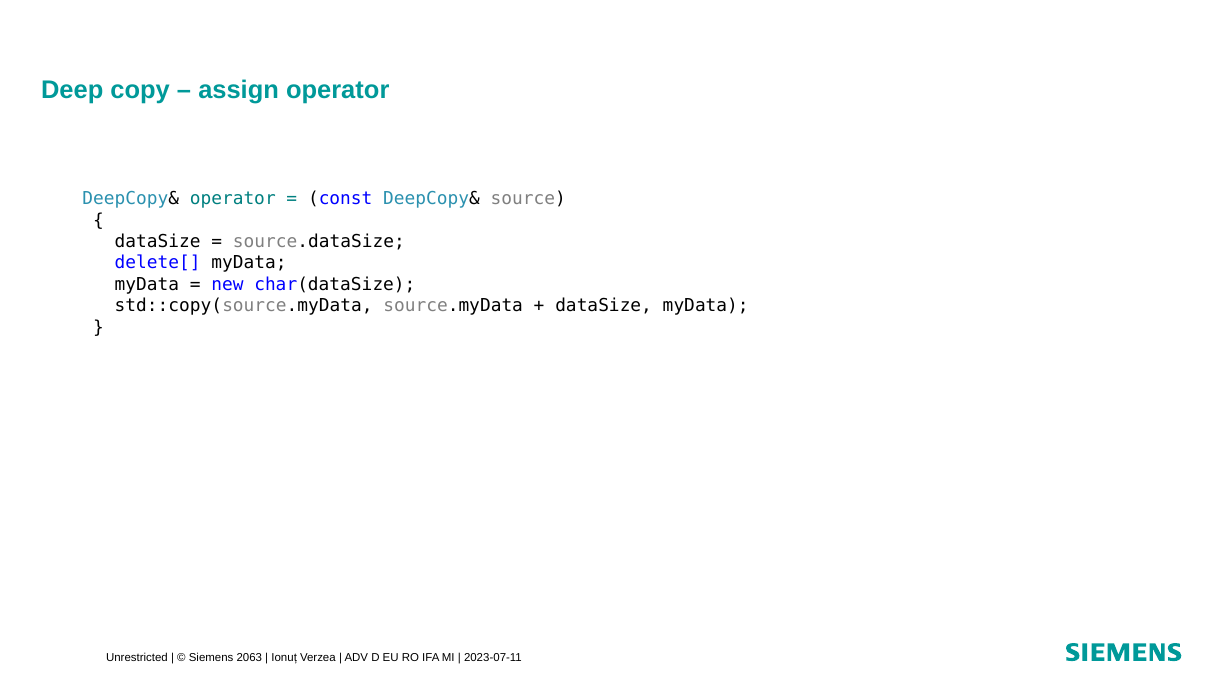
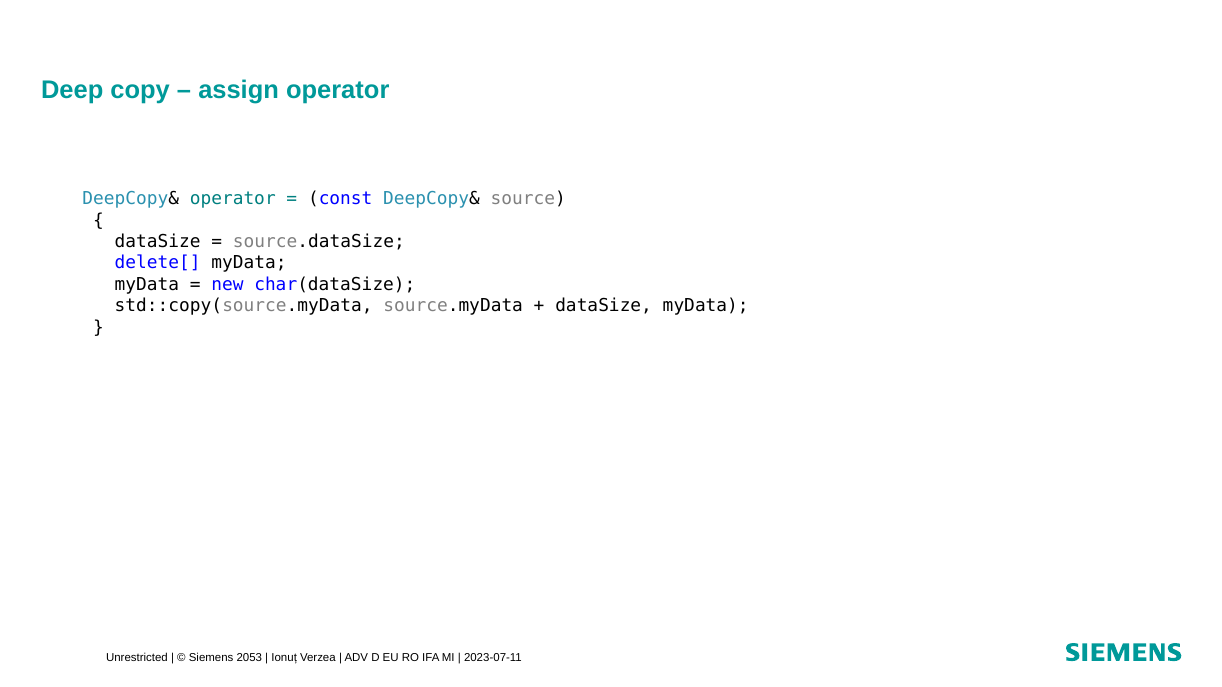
2063: 2063 -> 2053
